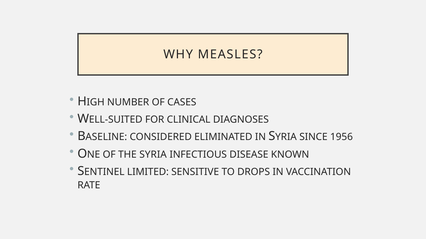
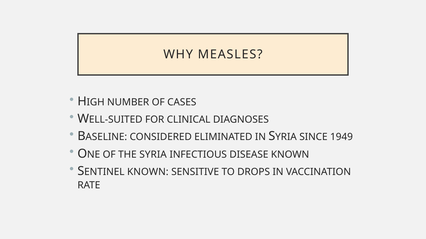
1956: 1956 -> 1949
LIMITED at (148, 172): LIMITED -> KNOWN
